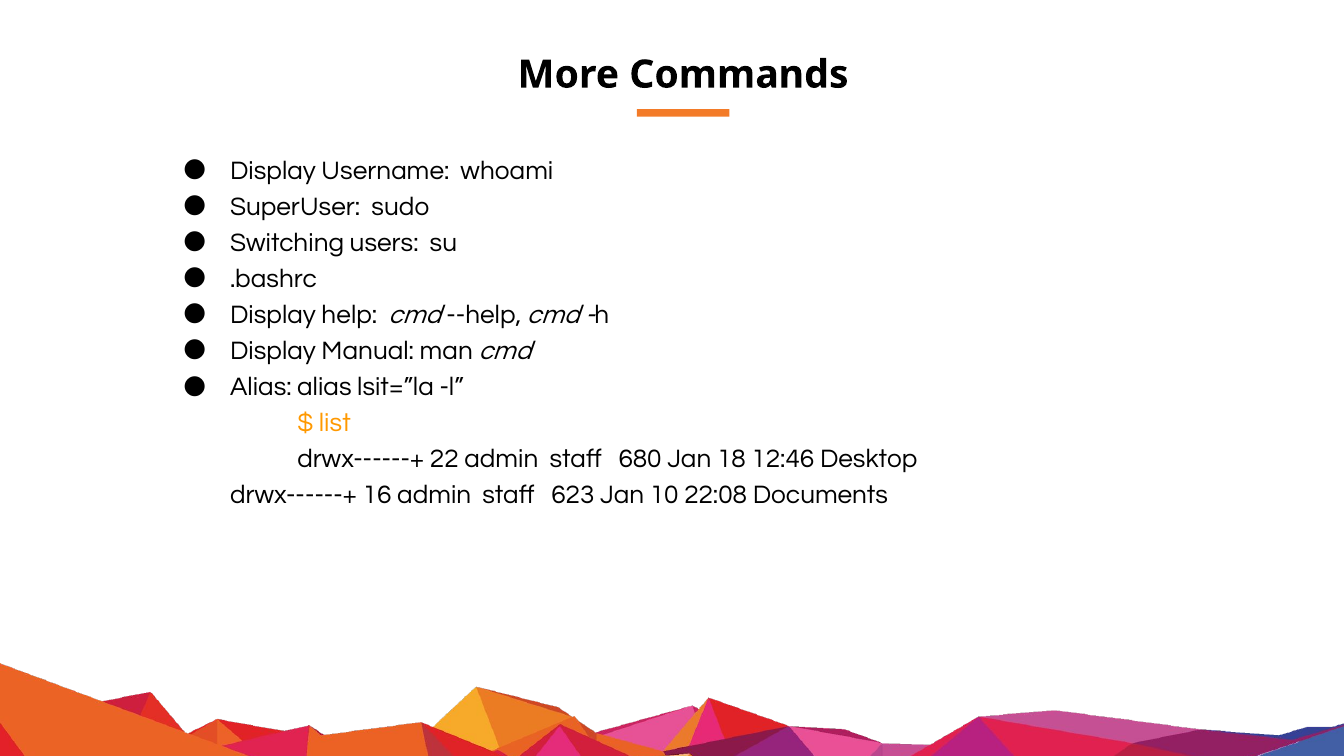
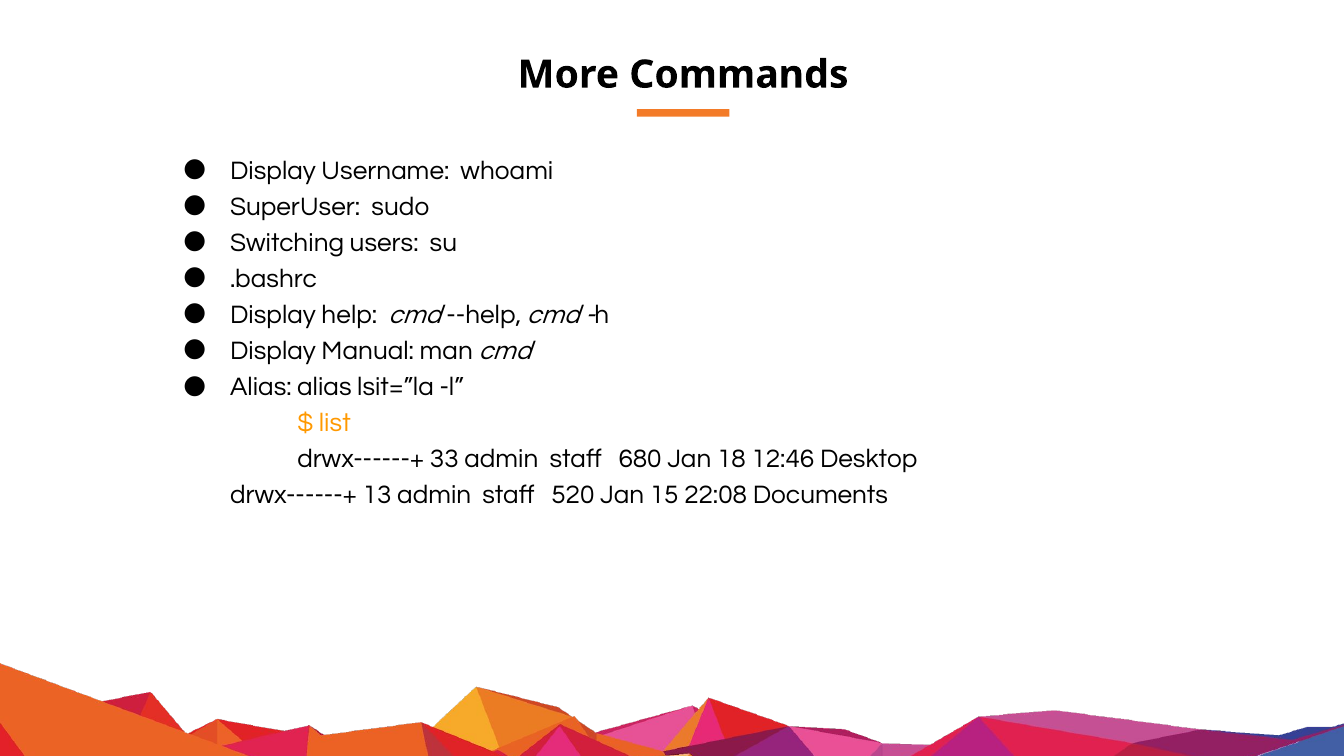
22: 22 -> 33
16: 16 -> 13
623: 623 -> 520
10: 10 -> 15
